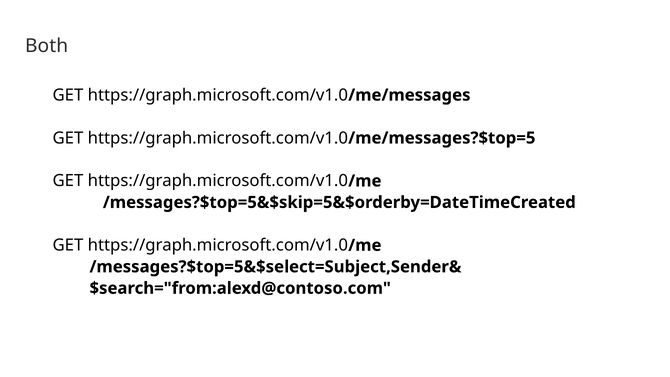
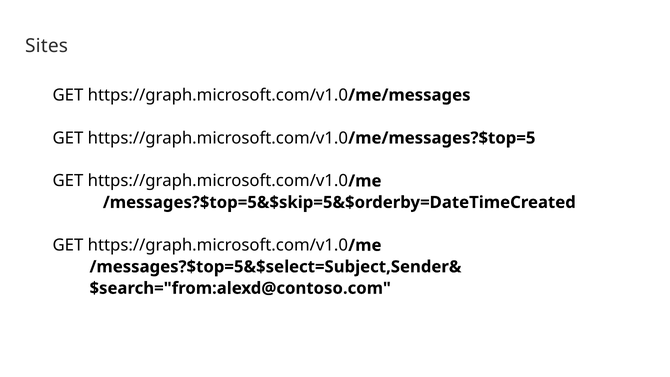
Both: Both -> Sites
